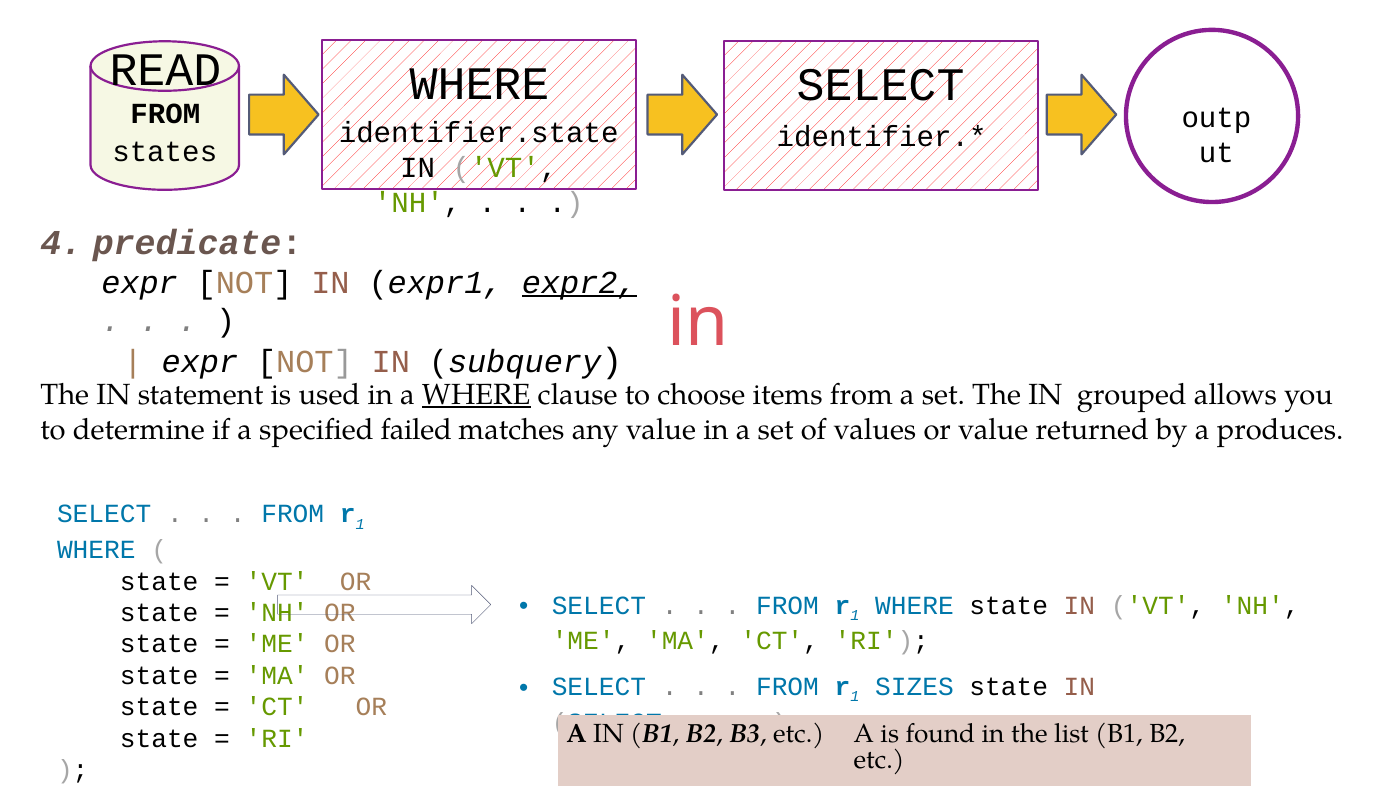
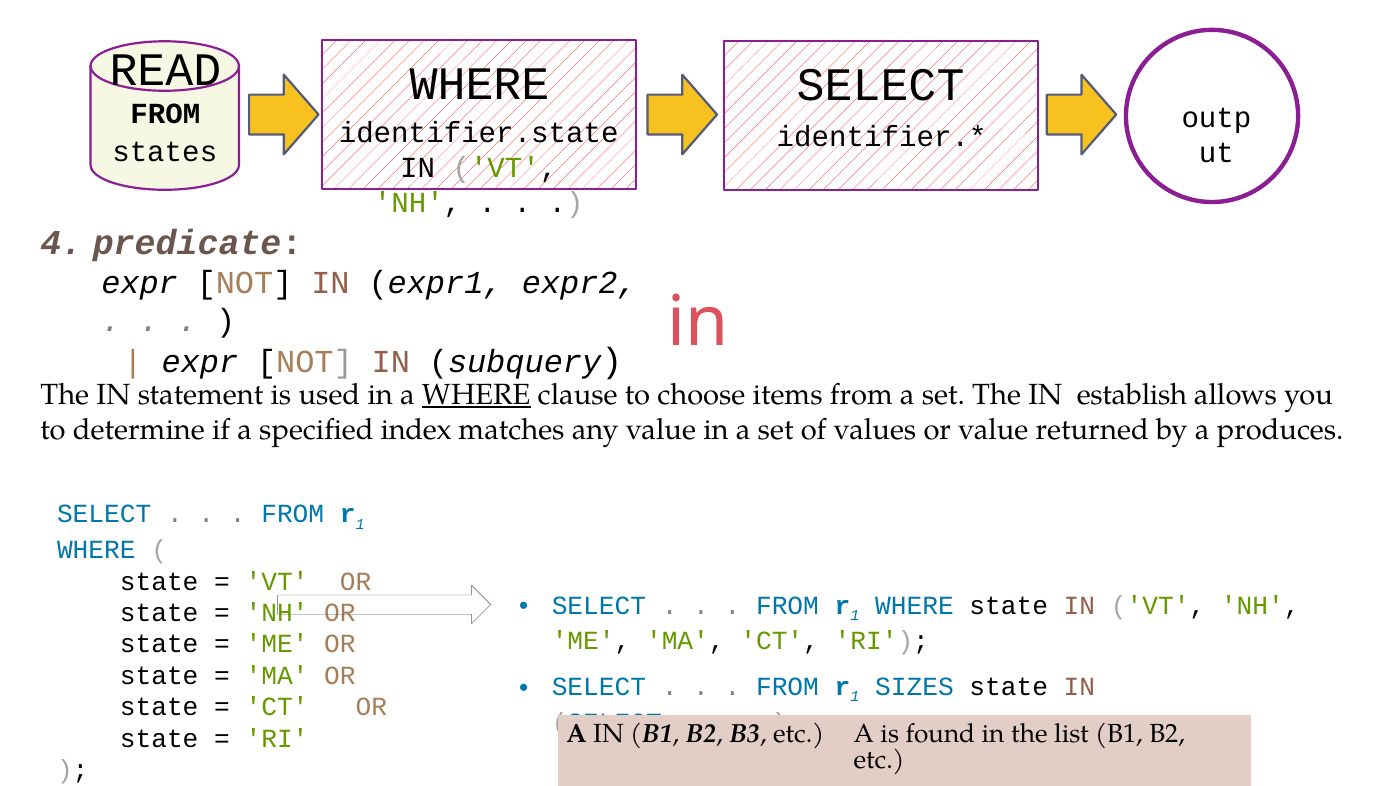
expr2 underline: present -> none
grouped: grouped -> establish
failed: failed -> index
